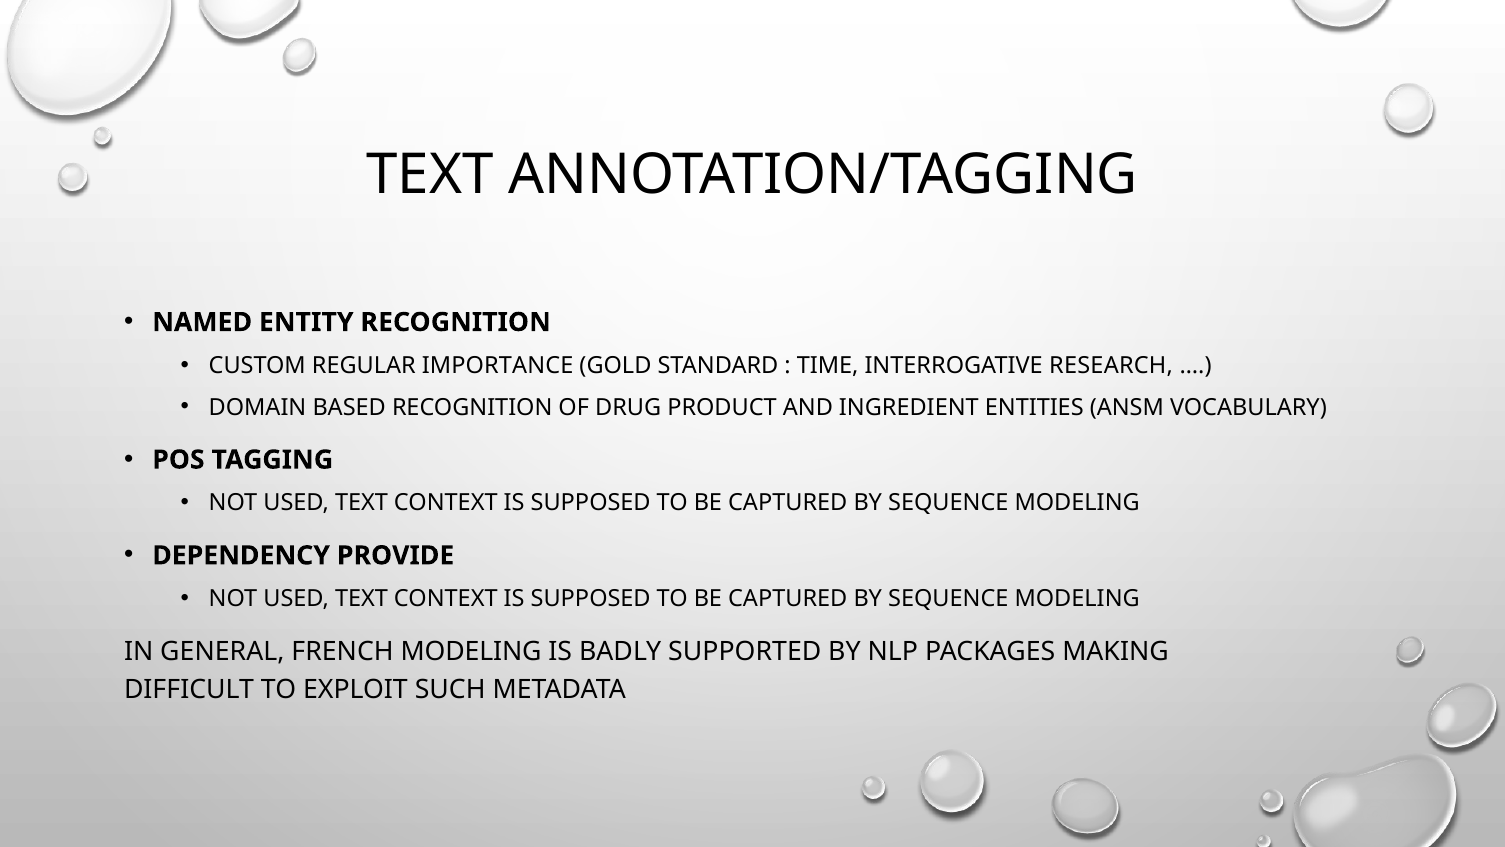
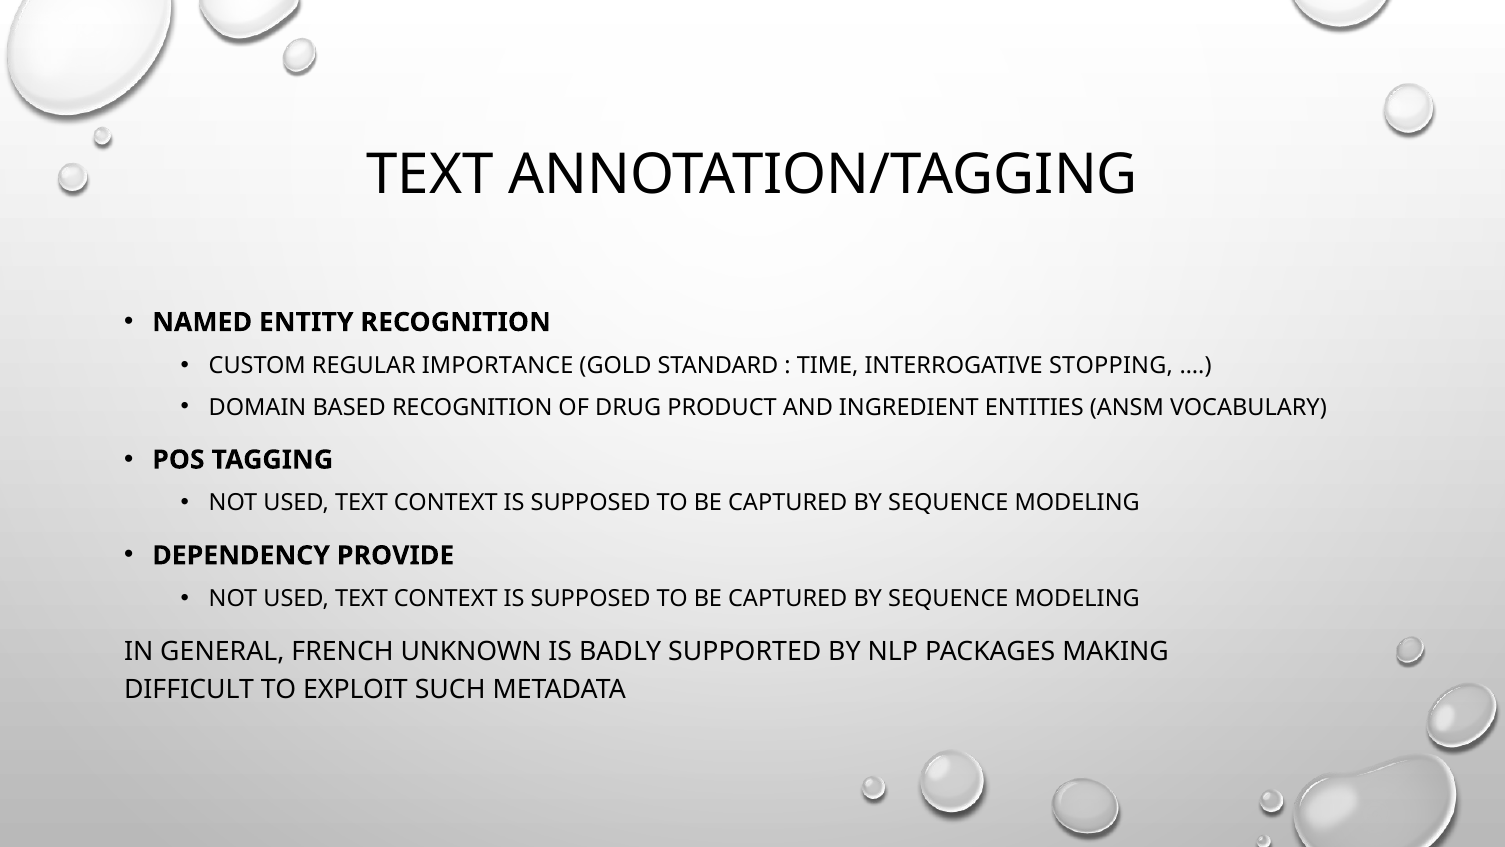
RESEARCH: RESEARCH -> STOPPING
FRENCH MODELING: MODELING -> UNKNOWN
